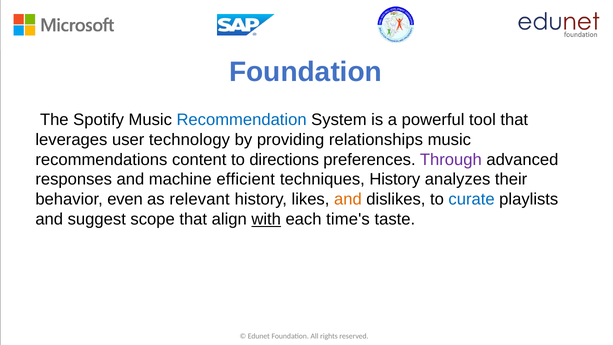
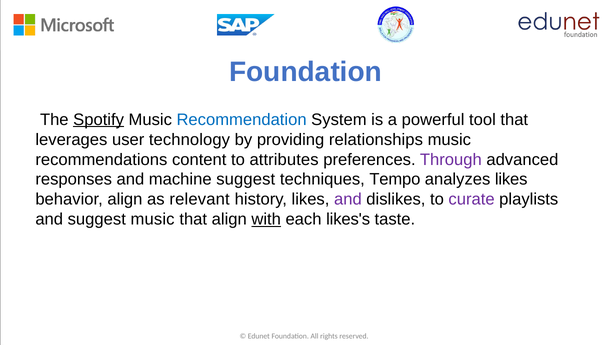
Spotify underline: none -> present
directions: directions -> attributes
machine efficient: efficient -> suggest
techniques History: History -> Tempo
analyzes their: their -> likes
behavior even: even -> align
and at (348, 199) colour: orange -> purple
curate colour: blue -> purple
suggest scope: scope -> music
time's: time's -> likes's
